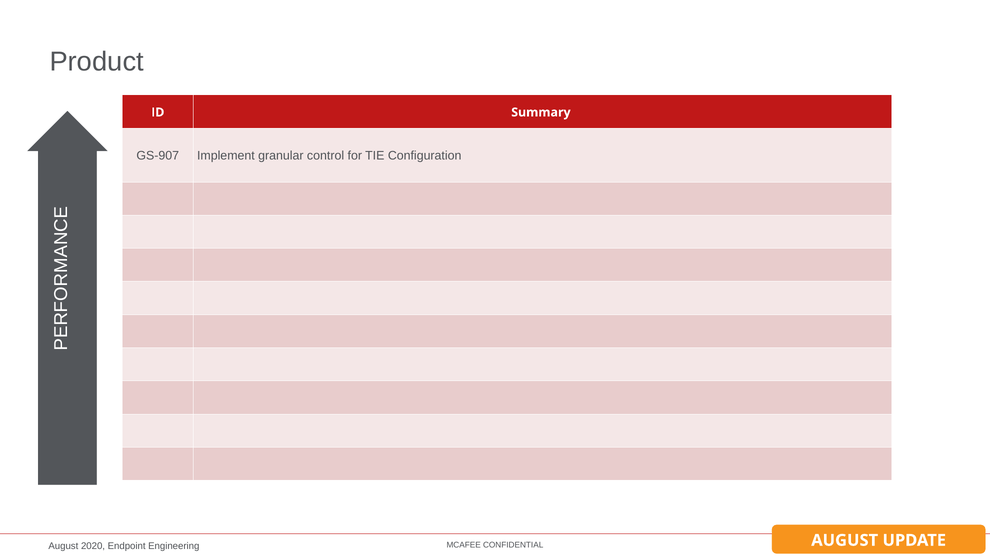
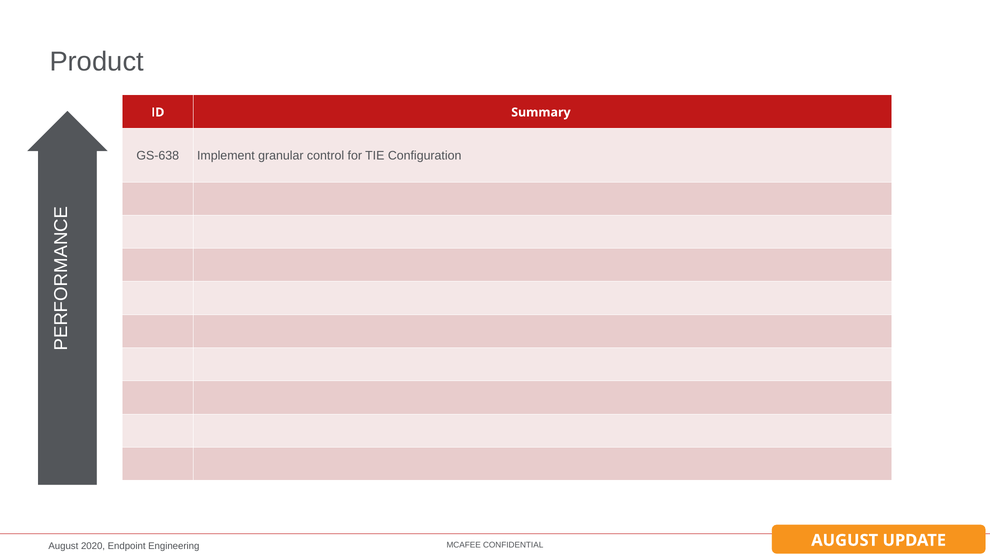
GS-907: GS-907 -> GS-638
